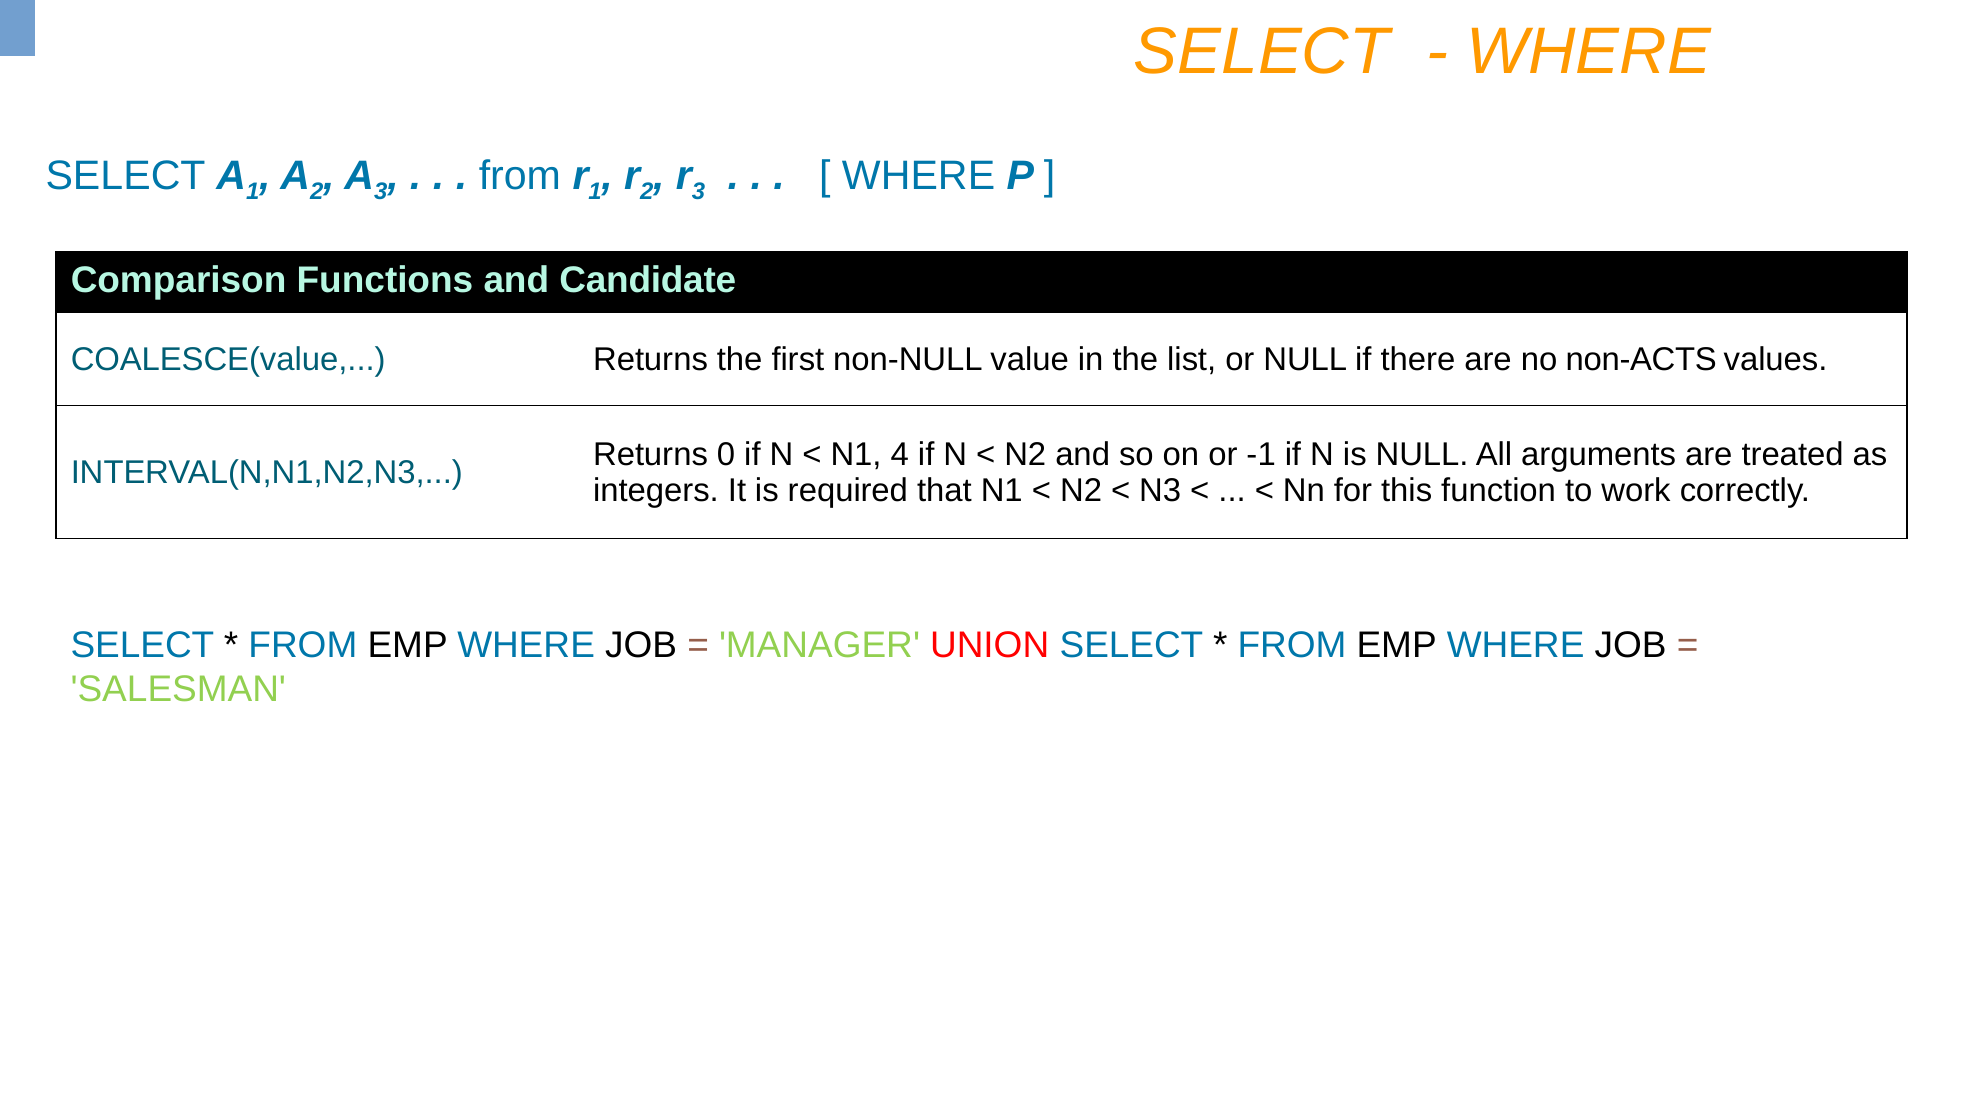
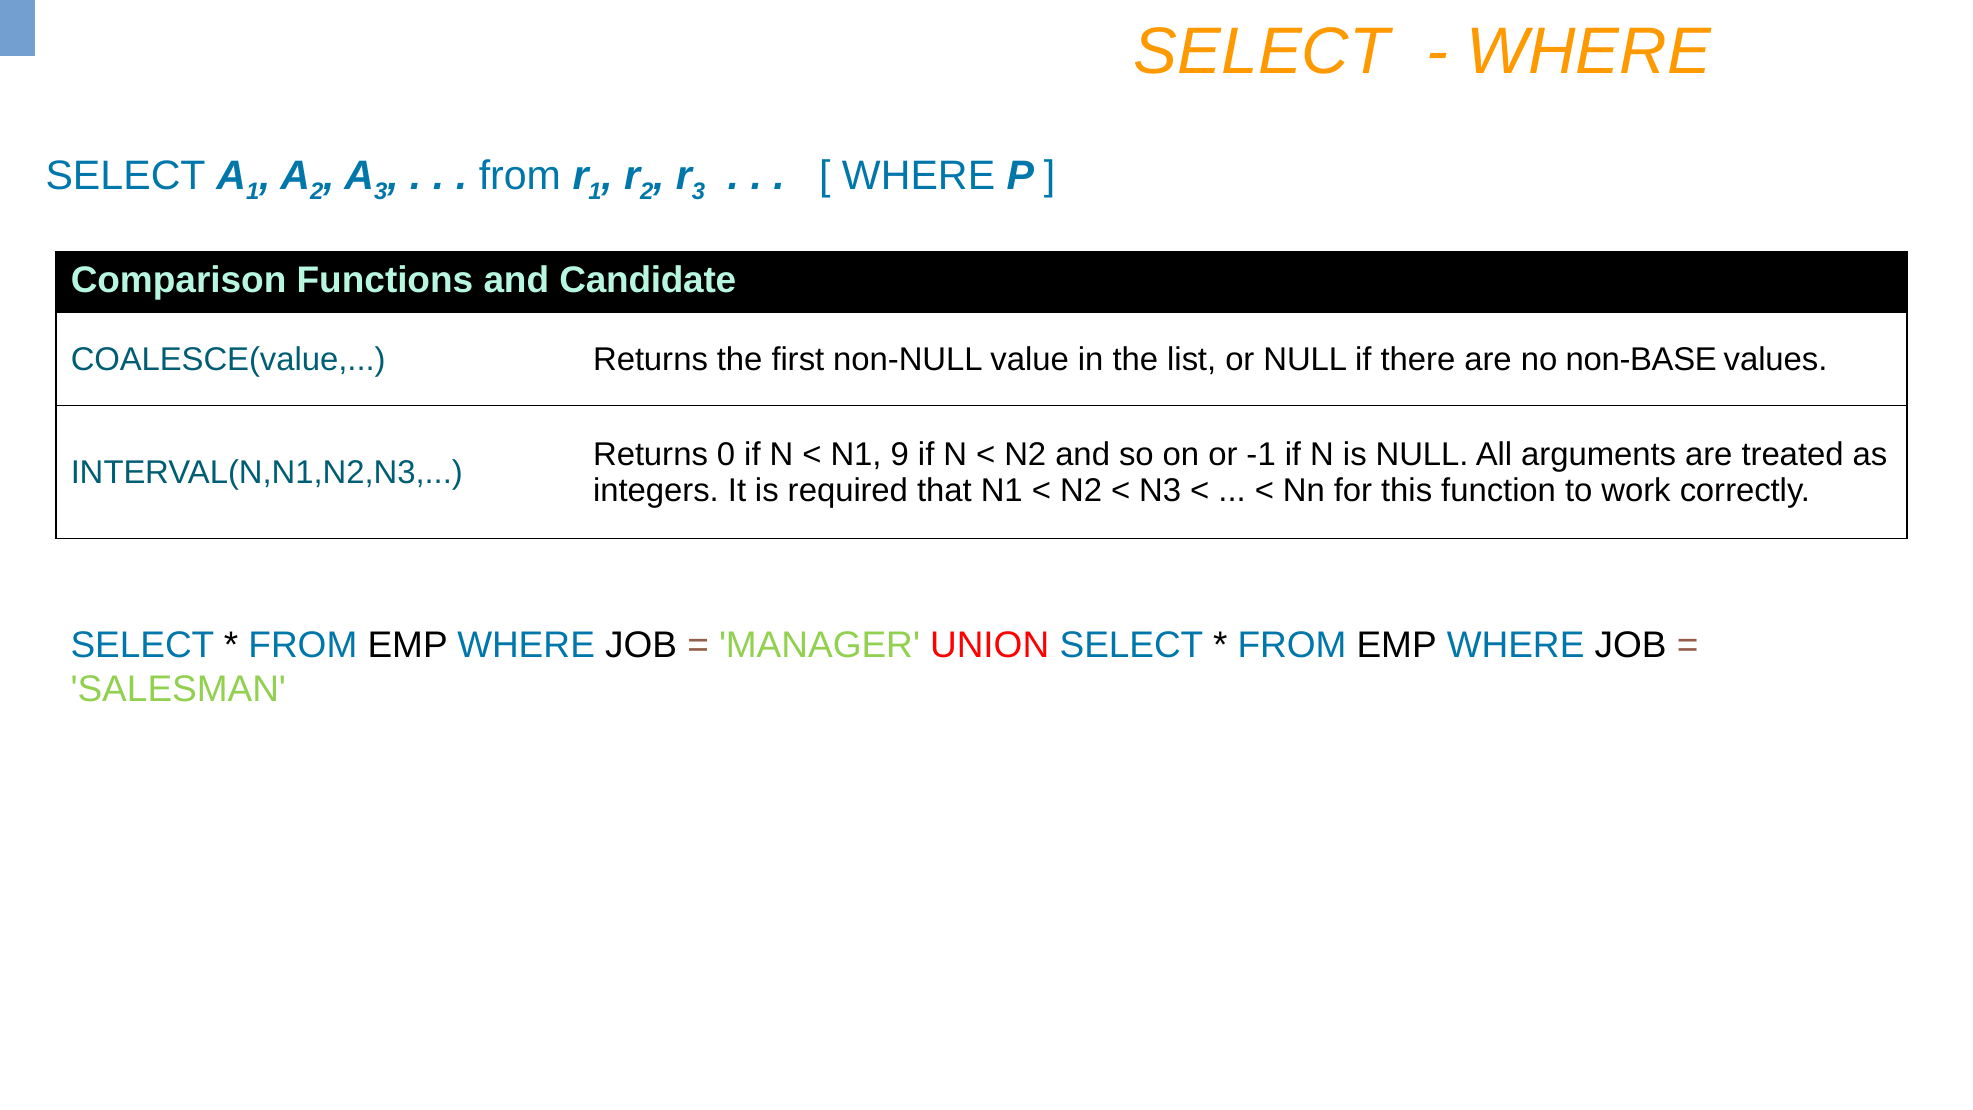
non-ACTS: non-ACTS -> non-BASE
4: 4 -> 9
